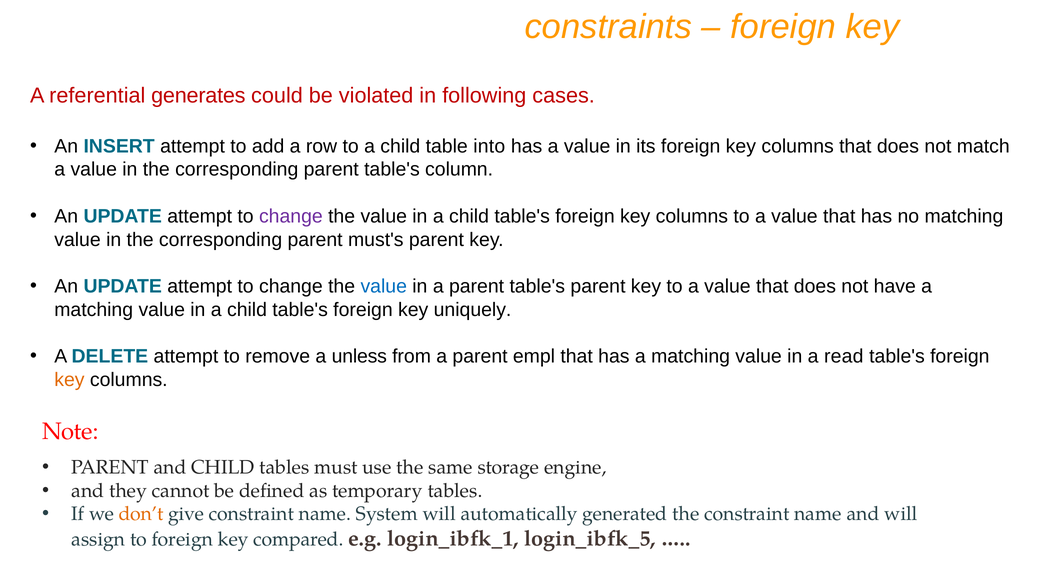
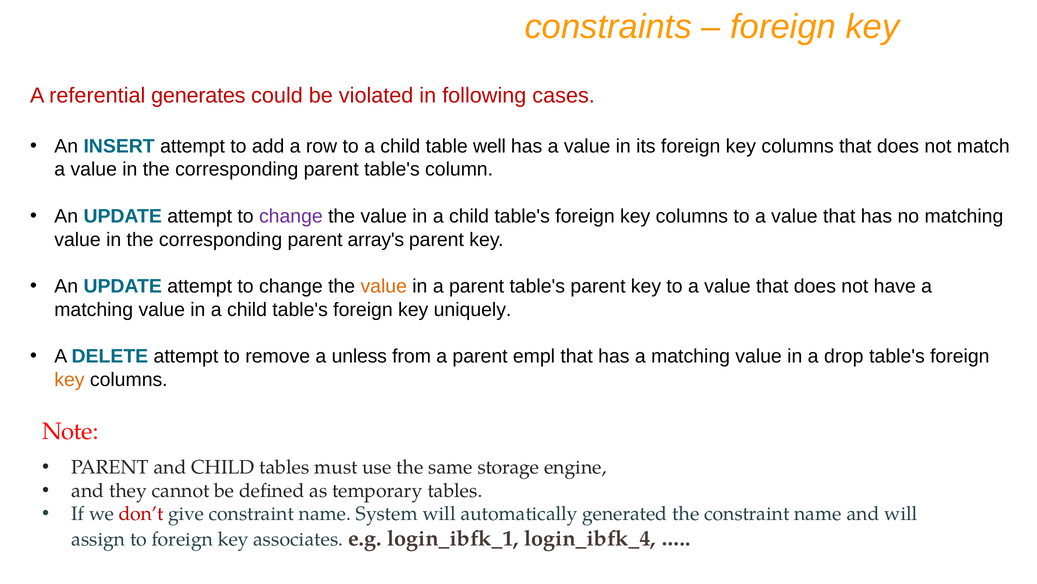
into: into -> well
must's: must's -> array's
value at (384, 286) colour: blue -> orange
read: read -> drop
don’t colour: orange -> red
compared: compared -> associates
login_ibfk_5: login_ibfk_5 -> login_ibfk_4
